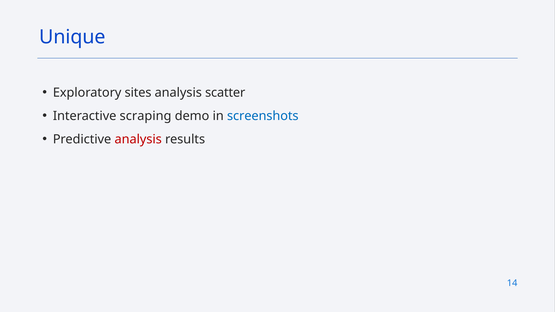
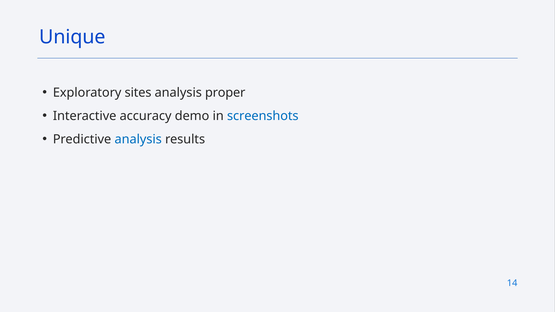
scatter: scatter -> proper
scraping: scraping -> accuracy
analysis at (138, 140) colour: red -> blue
